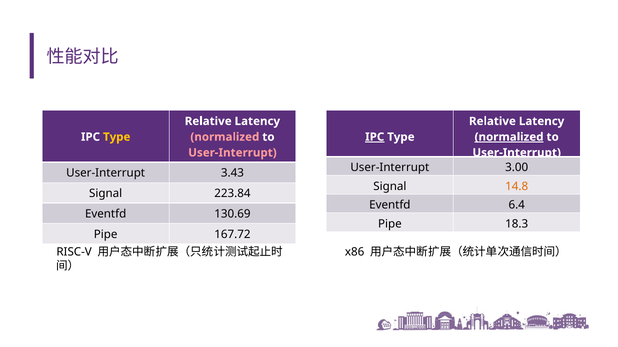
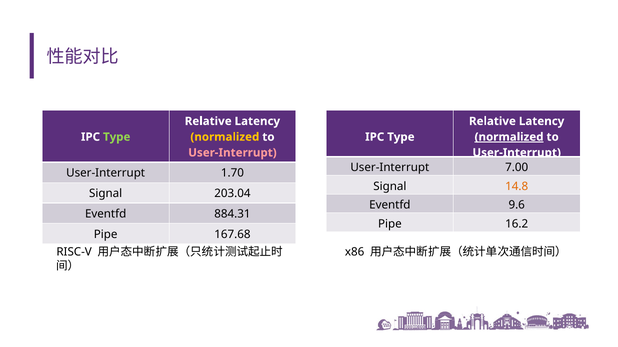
Type at (117, 137) colour: yellow -> light green
normalized at (225, 137) colour: pink -> yellow
IPC at (375, 137) underline: present -> none
3.00: 3.00 -> 7.00
3.43: 3.43 -> 1.70
223.84: 223.84 -> 203.04
6.4: 6.4 -> 9.6
130.69: 130.69 -> 884.31
18.3: 18.3 -> 16.2
167.72: 167.72 -> 167.68
